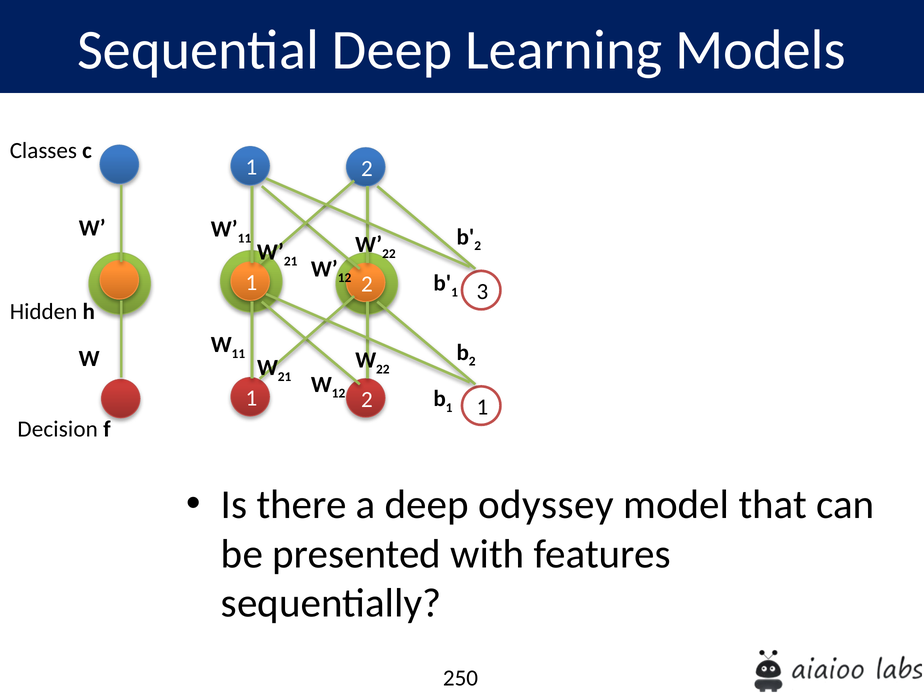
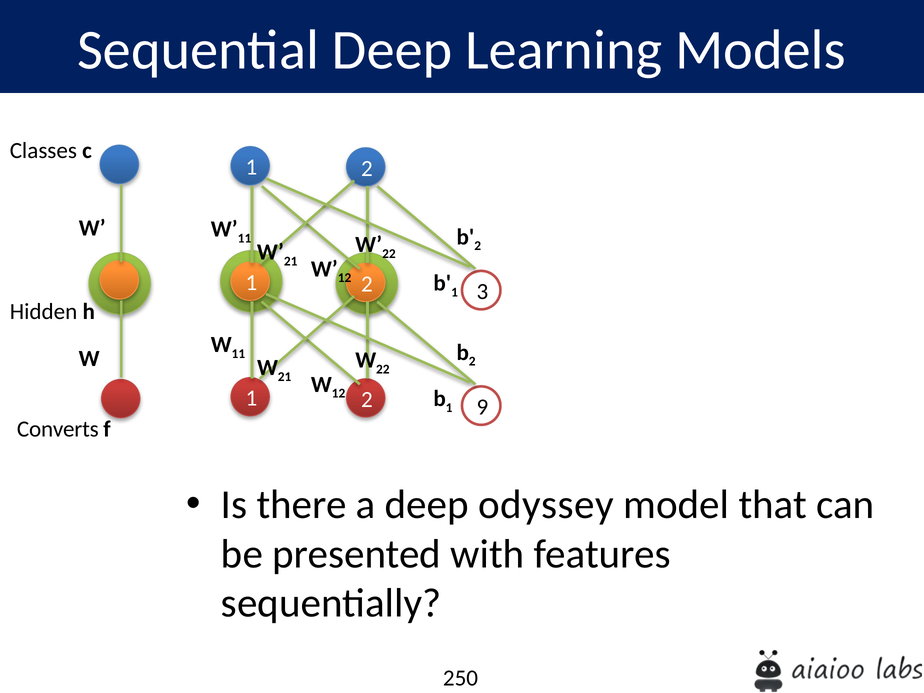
1 at (482, 407): 1 -> 9
Decision: Decision -> Converts
